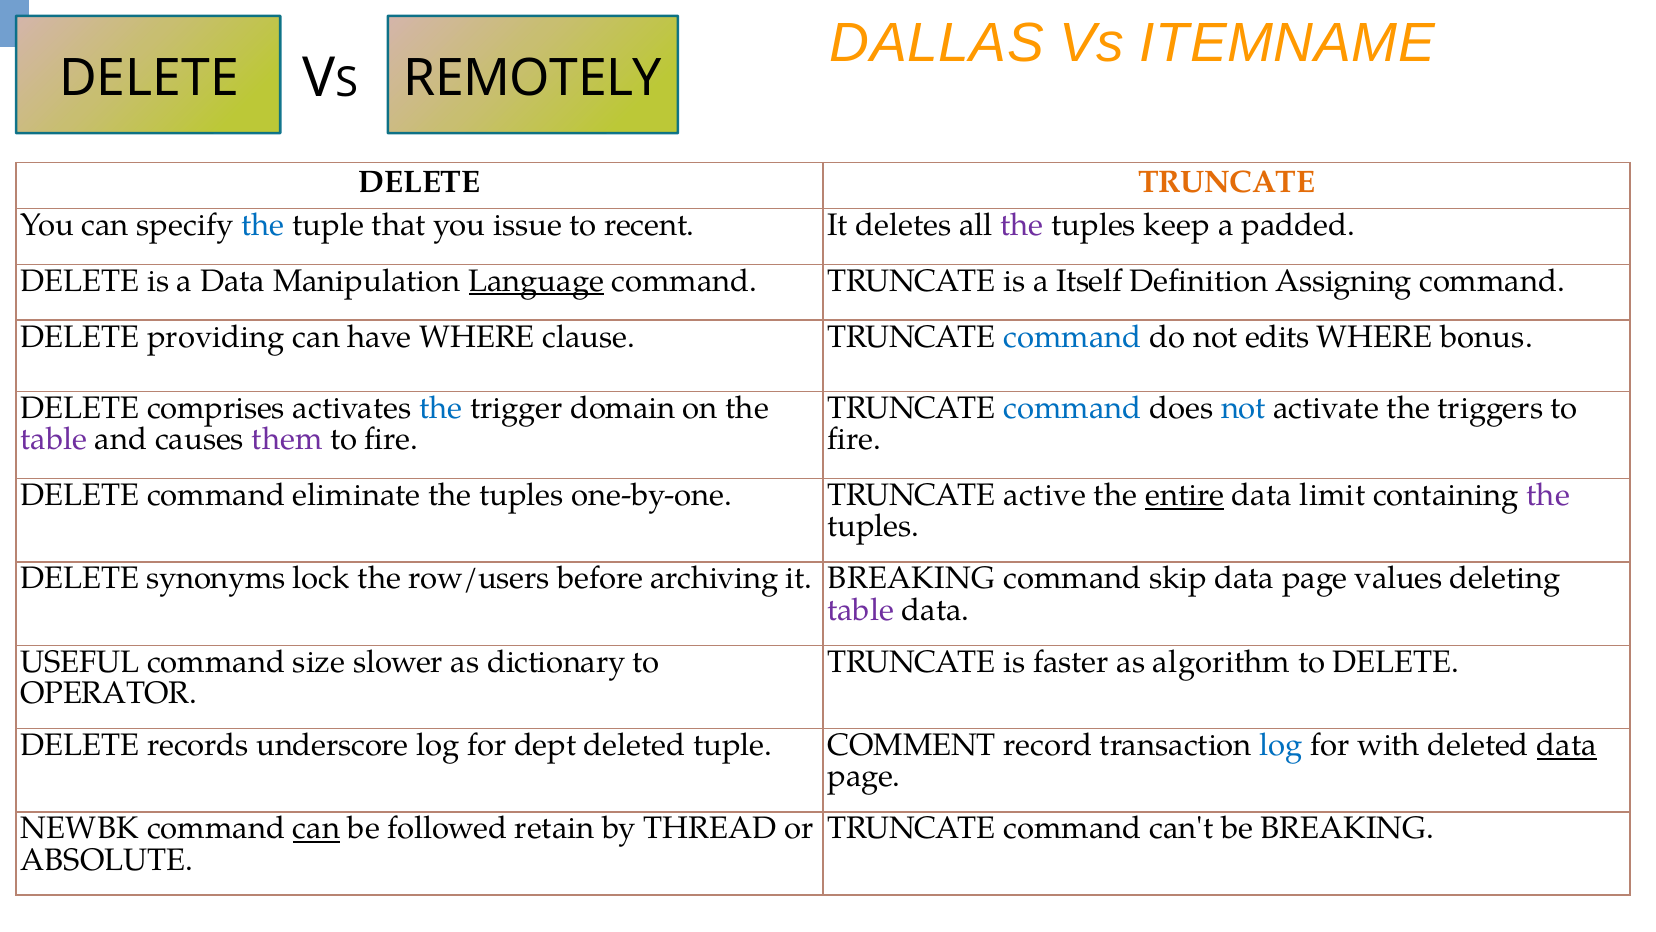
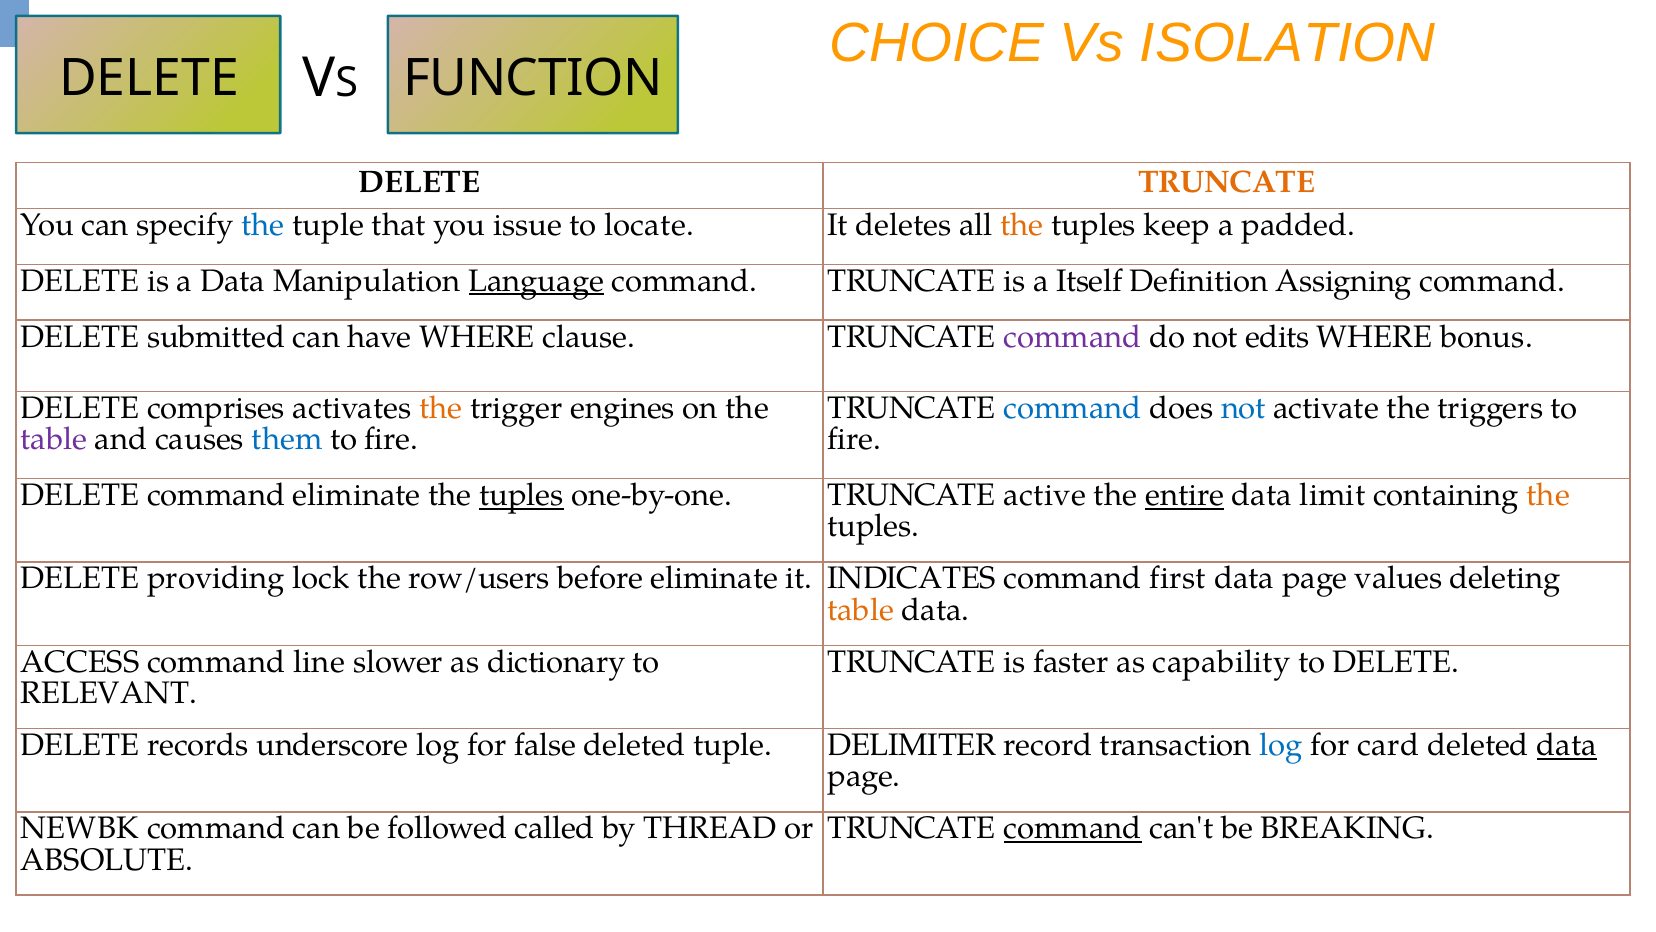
DALLAS: DALLAS -> CHOICE
ITEMNAME: ITEMNAME -> ISOLATION
REMOTELY: REMOTELY -> FUNCTION
recent: recent -> locate
the at (1022, 225) colour: purple -> orange
providing: providing -> submitted
command at (1073, 337) colour: blue -> purple
the at (441, 408) colour: blue -> orange
domain: domain -> engines
them colour: purple -> blue
tuples at (522, 495) underline: none -> present
the at (1548, 495) colour: purple -> orange
synonyms: synonyms -> providing
before archiving: archiving -> eliminate
it BREAKING: BREAKING -> INDICATES
skip: skip -> first
table at (861, 610) colour: purple -> orange
USEFUL: USEFUL -> ACCESS
size: size -> line
algorithm: algorithm -> capability
OPERATOR: OPERATOR -> RELEVANT
dept: dept -> false
COMMENT: COMMENT -> DELIMITER
with: with -> card
can at (317, 828) underline: present -> none
retain: retain -> called
command at (1073, 828) underline: none -> present
